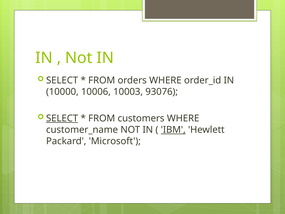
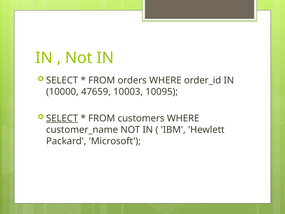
10006: 10006 -> 47659
93076: 93076 -> 10095
IBM underline: present -> none
